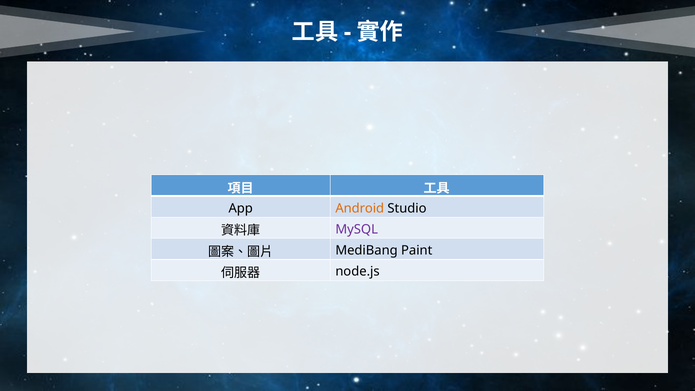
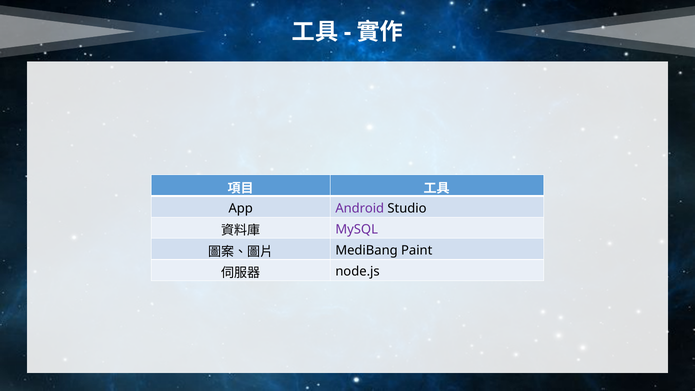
Android colour: orange -> purple
